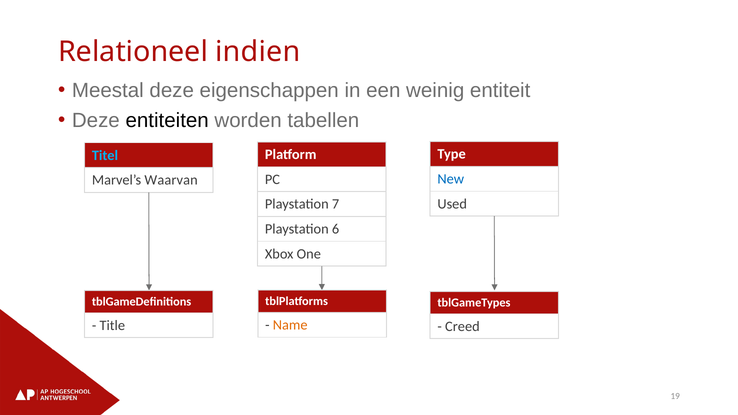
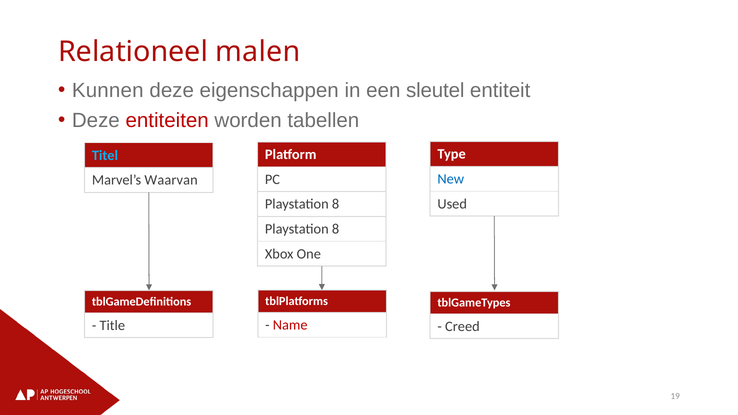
indien: indien -> malen
Meestal: Meestal -> Kunnen
weinig: weinig -> sleutel
entiteiten colour: black -> red
7 at (336, 204): 7 -> 8
6 at (336, 229): 6 -> 8
Name colour: orange -> red
